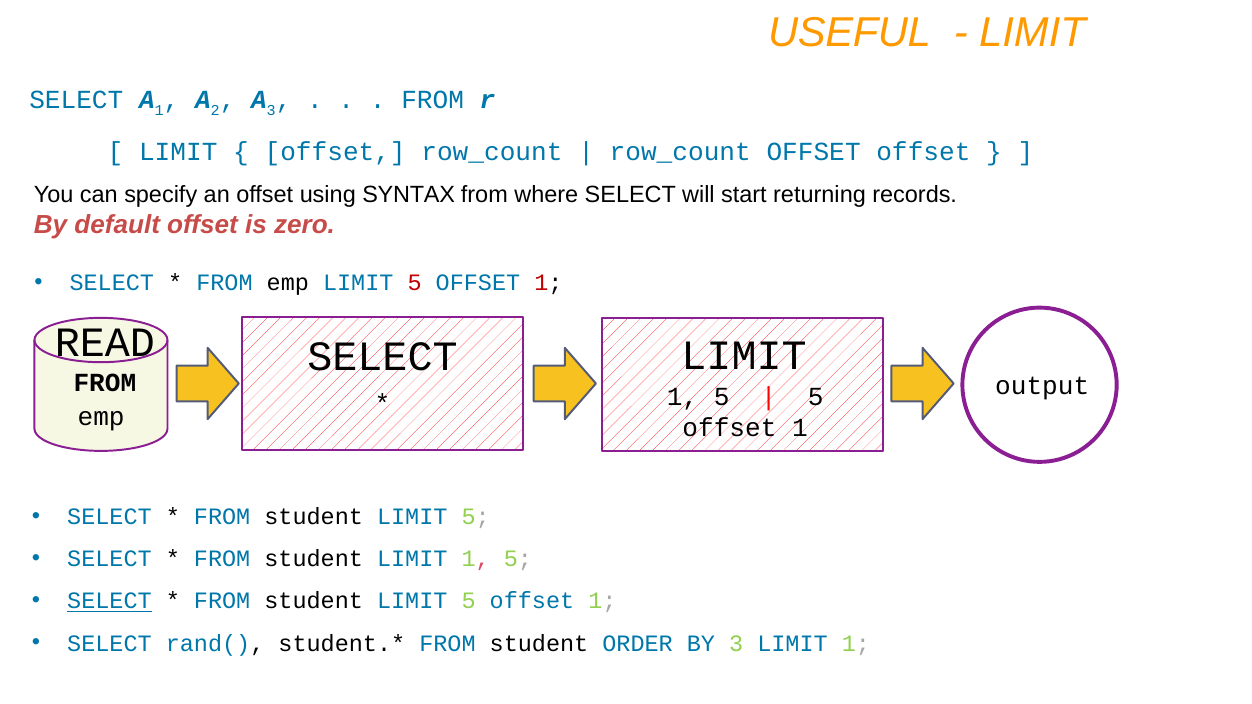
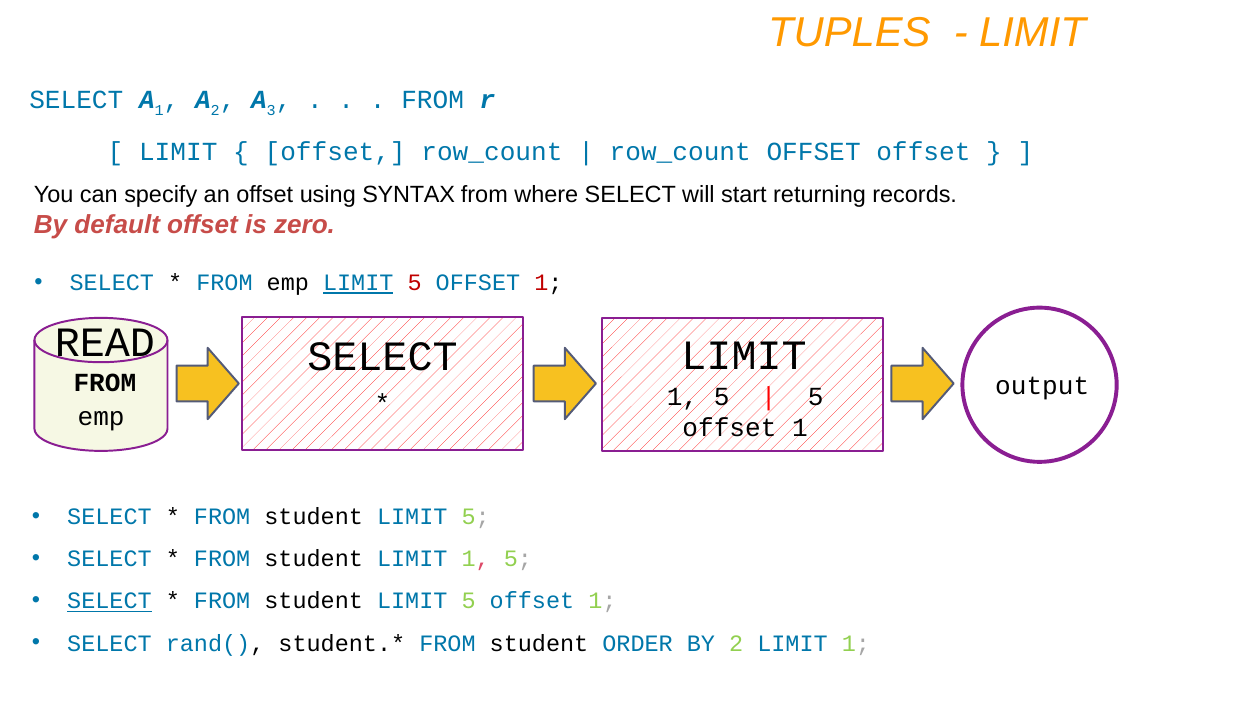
USEFUL: USEFUL -> TUPLES
LIMIT at (358, 283) underline: none -> present
BY 3: 3 -> 2
